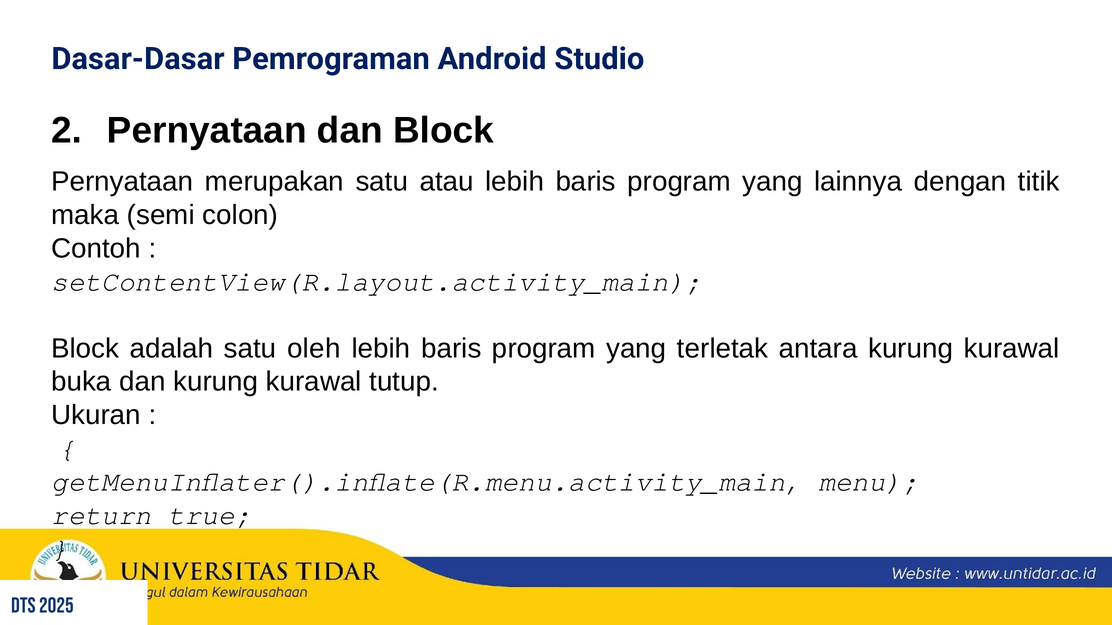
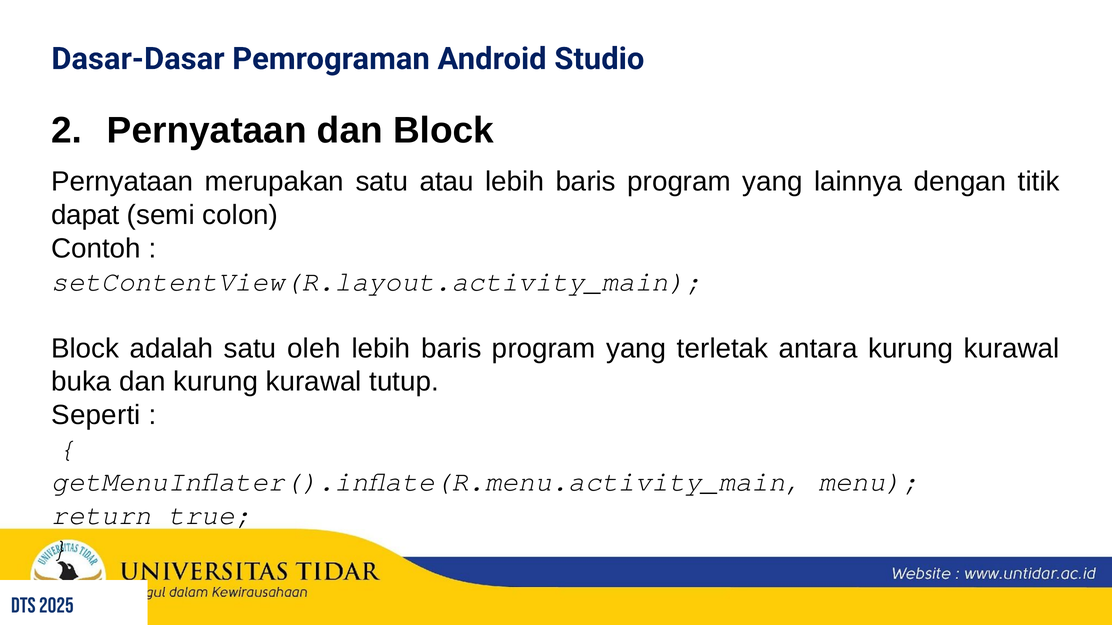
maka: maka -> dapat
Ukuran: Ukuran -> Seperti
